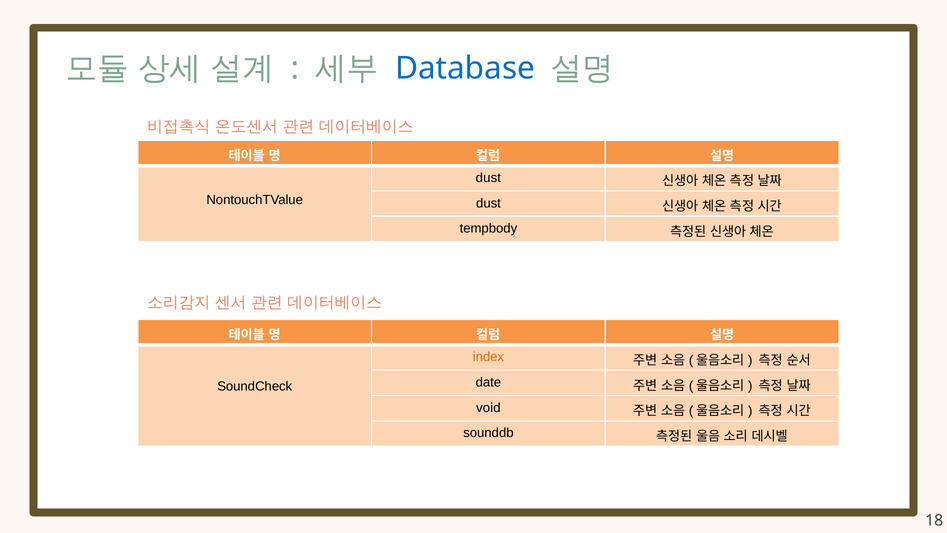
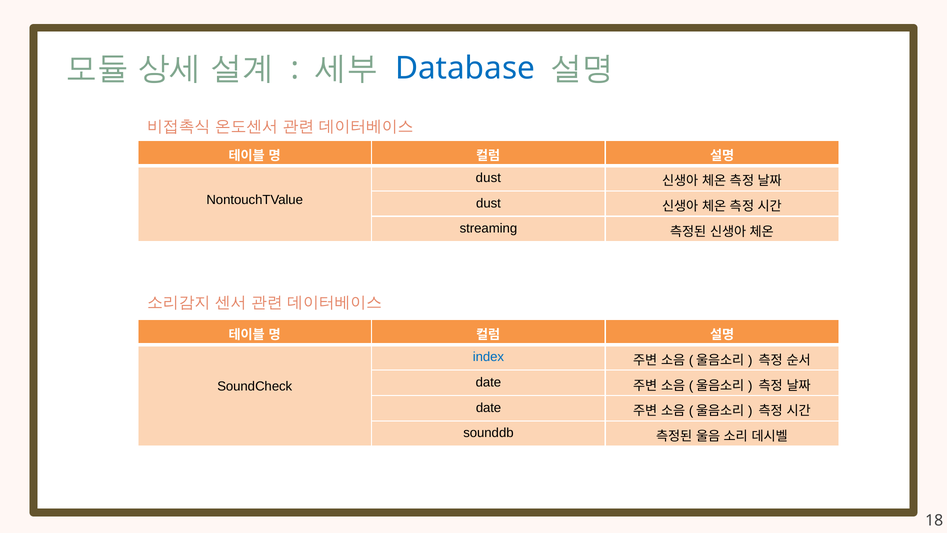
tempbody: tempbody -> streaming
index colour: orange -> blue
void at (488, 408): void -> date
